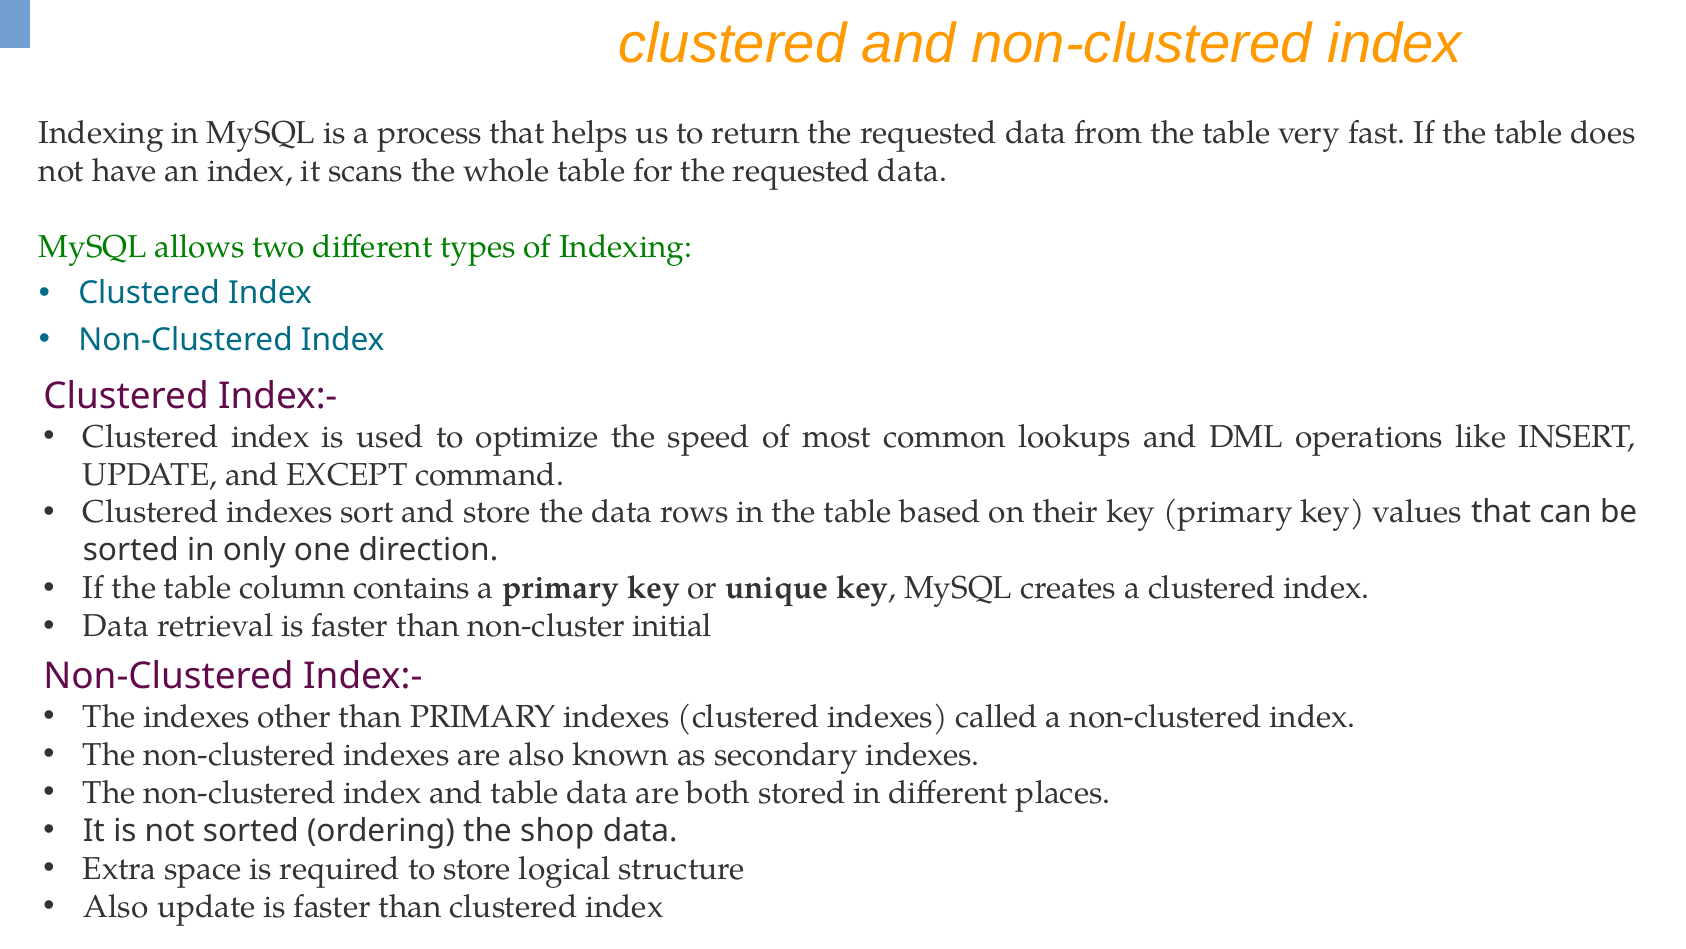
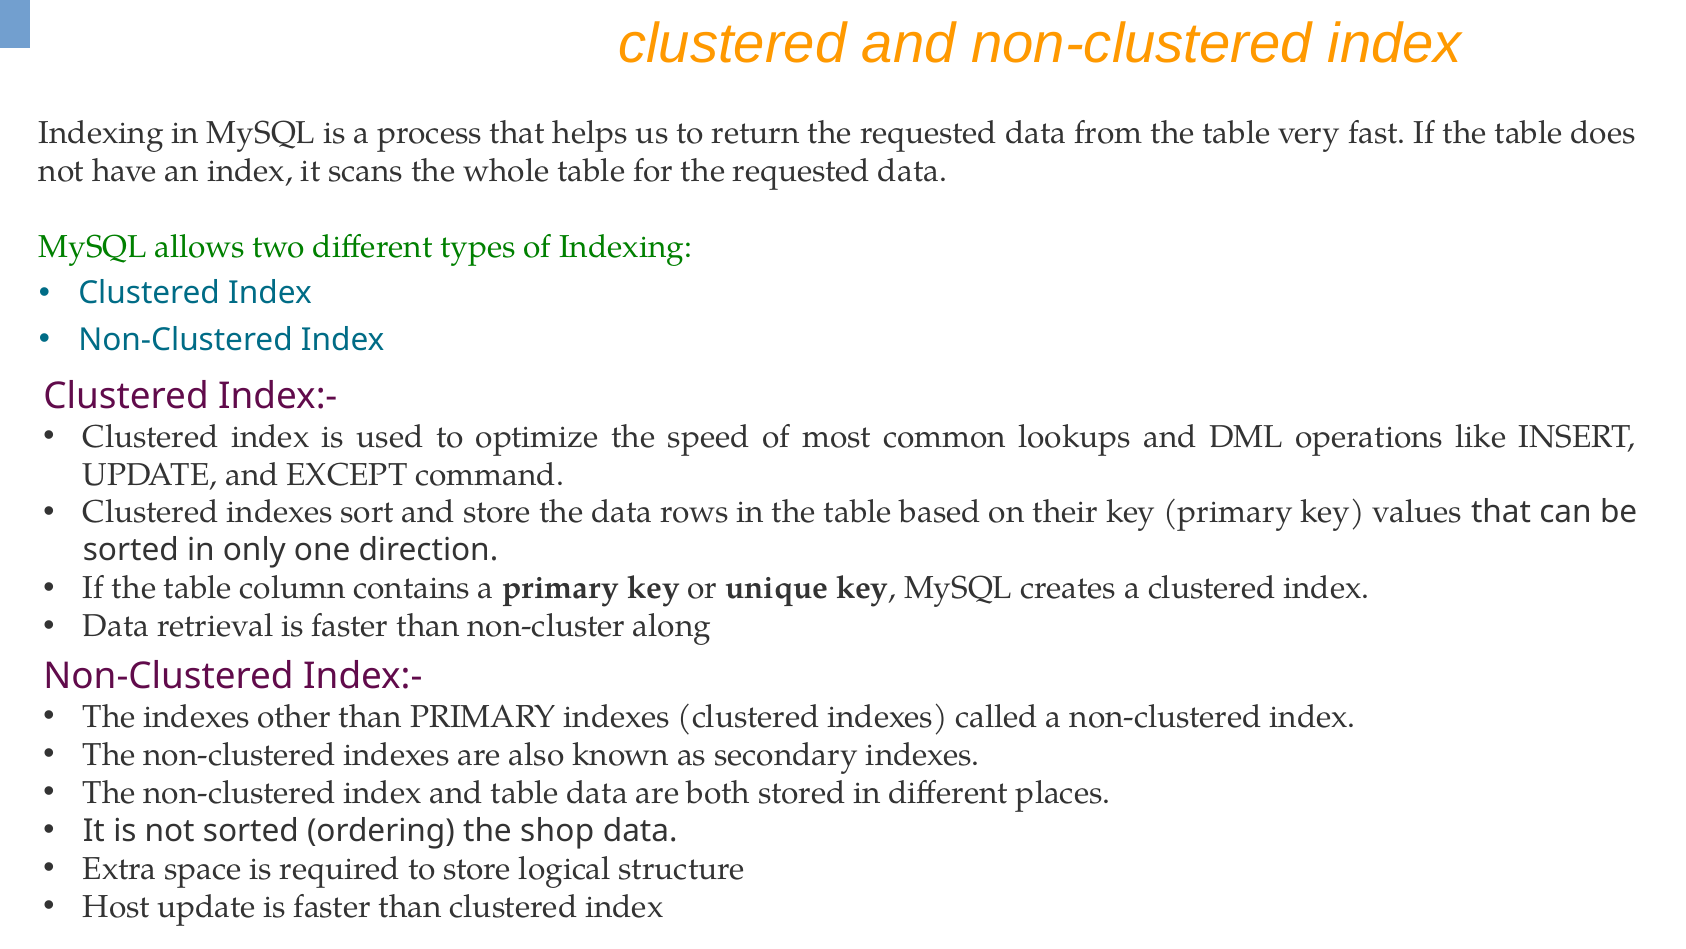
initial: initial -> along
Also at (116, 906): Also -> Host
